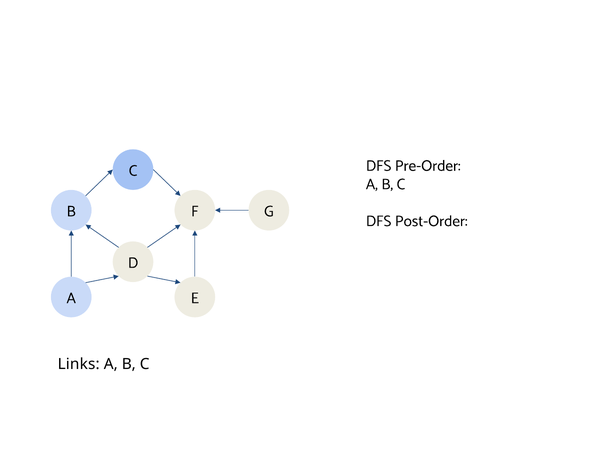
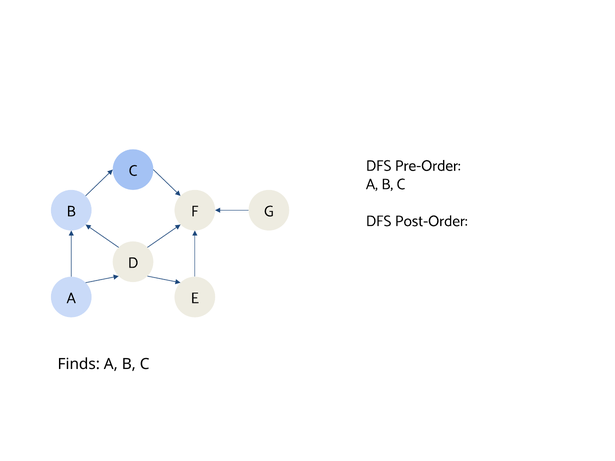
Links: Links -> Finds
